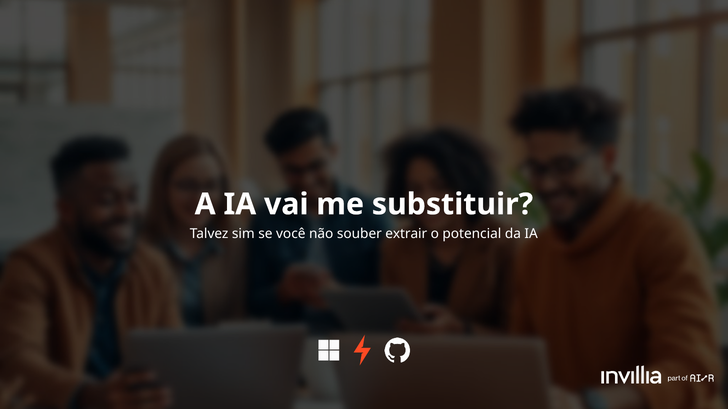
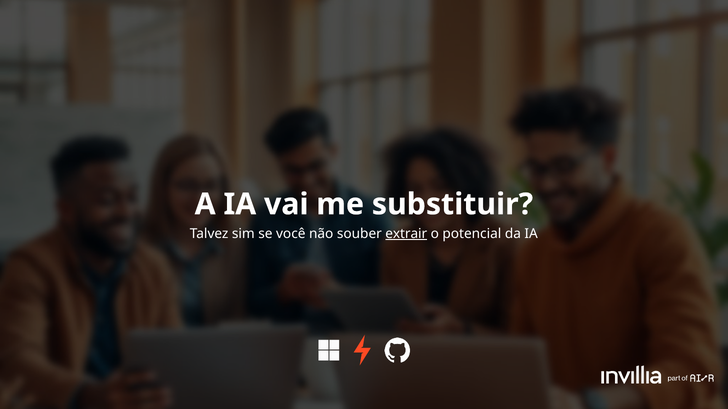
extrair underline: none -> present
